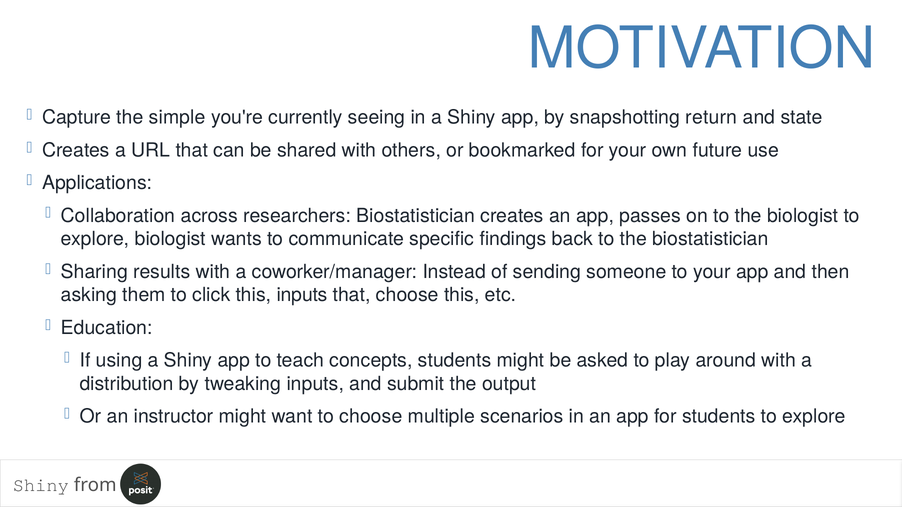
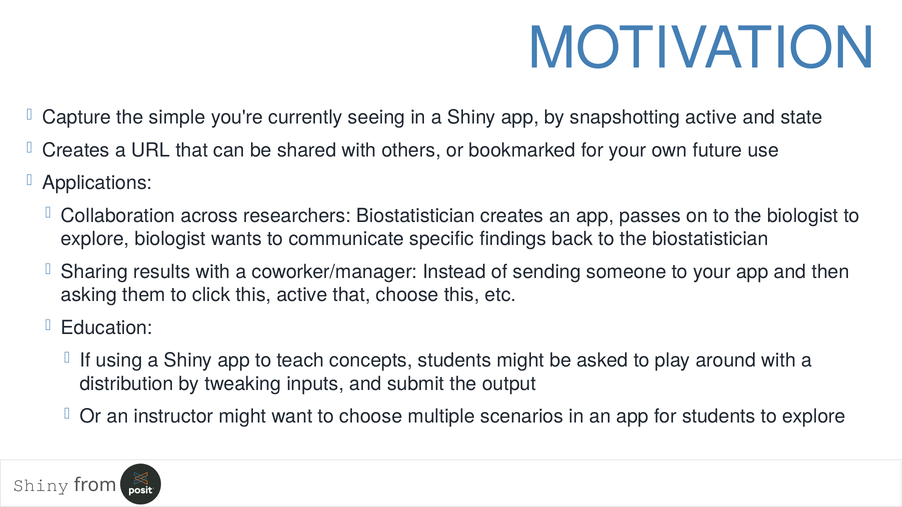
snapshotting return: return -> active
this inputs: inputs -> active
